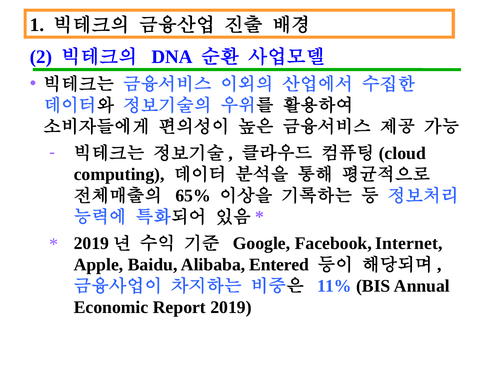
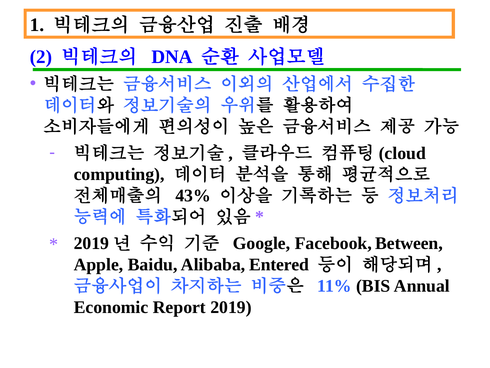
65%: 65% -> 43%
Internet: Internet -> Between
